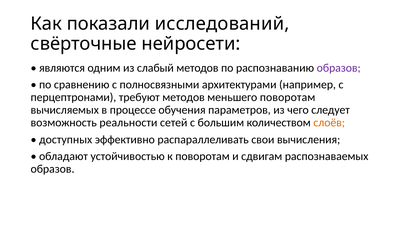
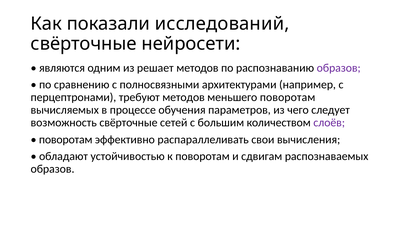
слабый: слабый -> решает
возможность реальности: реальности -> свёрточные
слоёв colour: orange -> purple
доступных at (66, 140): доступных -> поворотам
